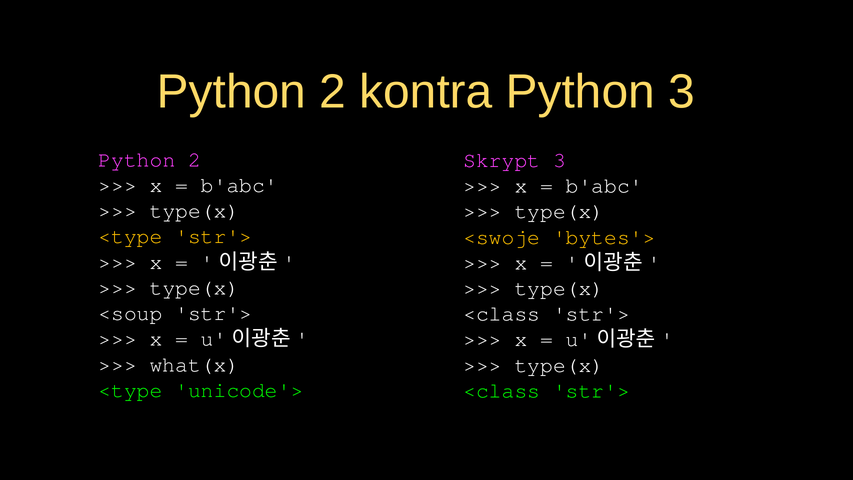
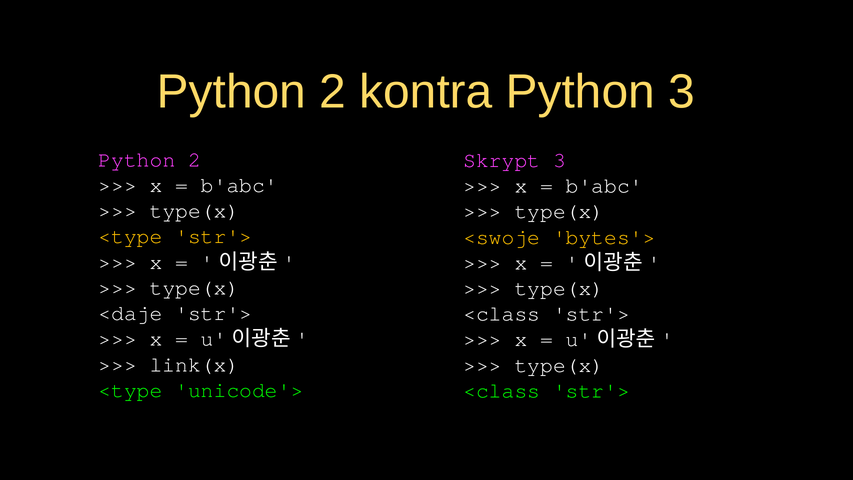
<soup: <soup -> <daje
what(x: what(x -> link(x
